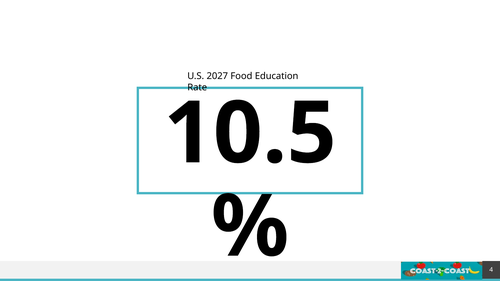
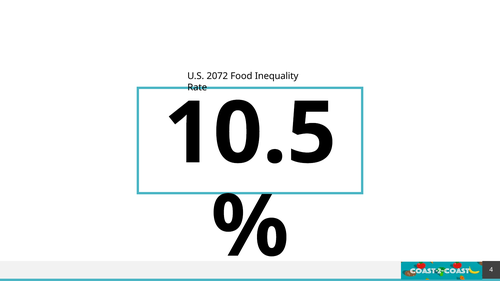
2027: 2027 -> 2072
Education: Education -> Inequality
